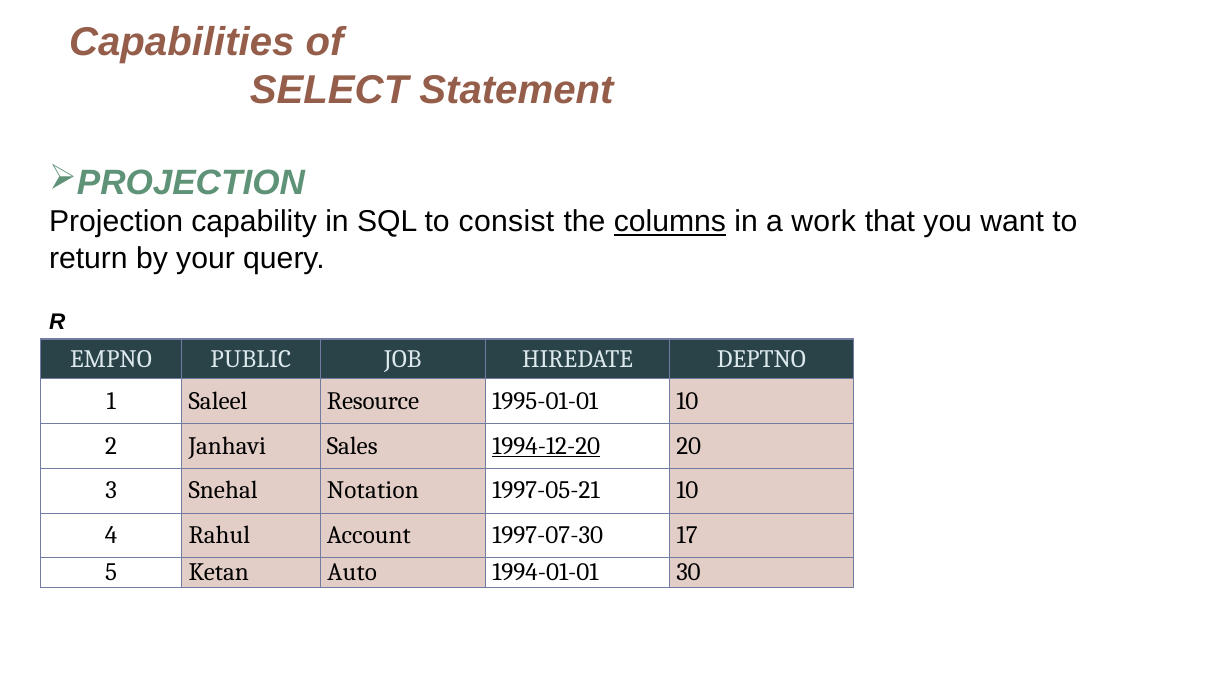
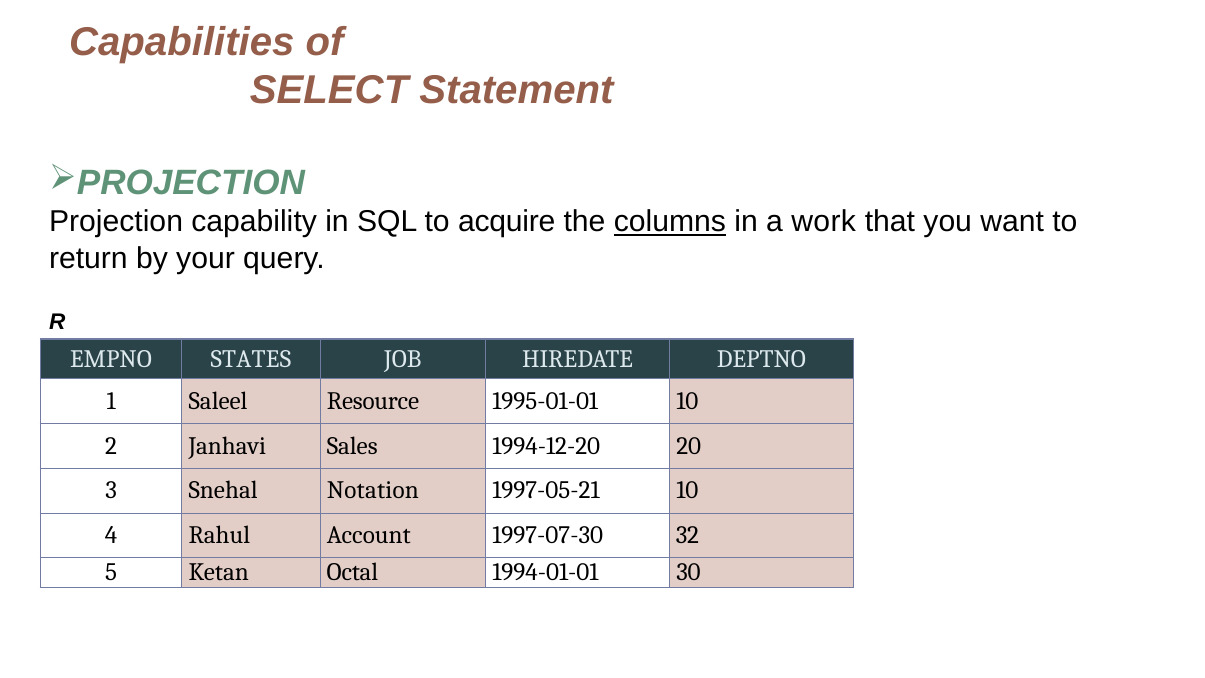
consist: consist -> acquire
PUBLIC: PUBLIC -> STATES
1994-12-20 underline: present -> none
17: 17 -> 32
Auto: Auto -> Octal
